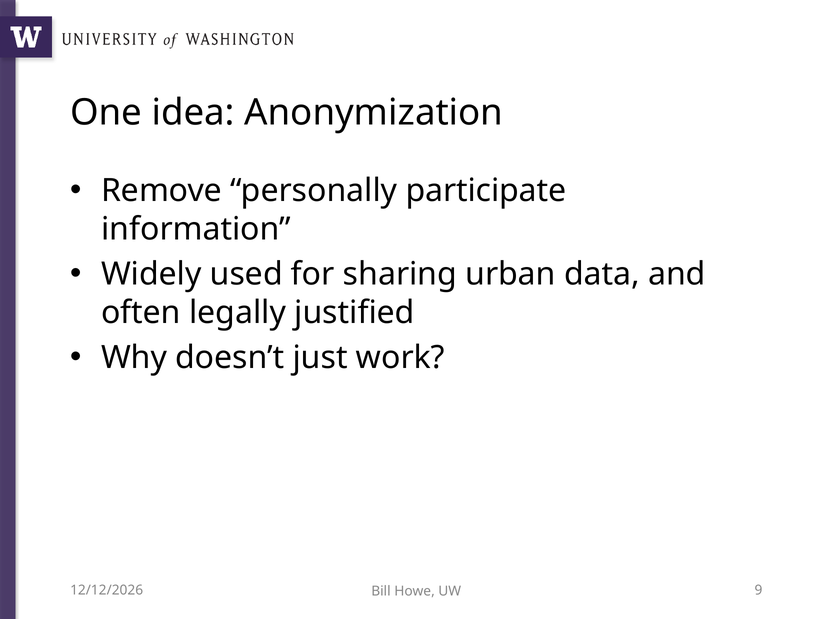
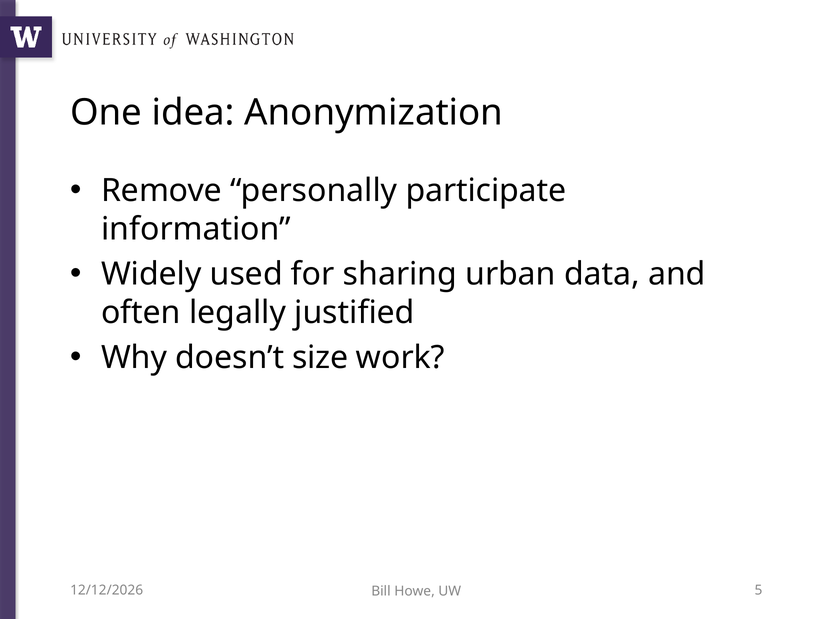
just: just -> size
9: 9 -> 5
